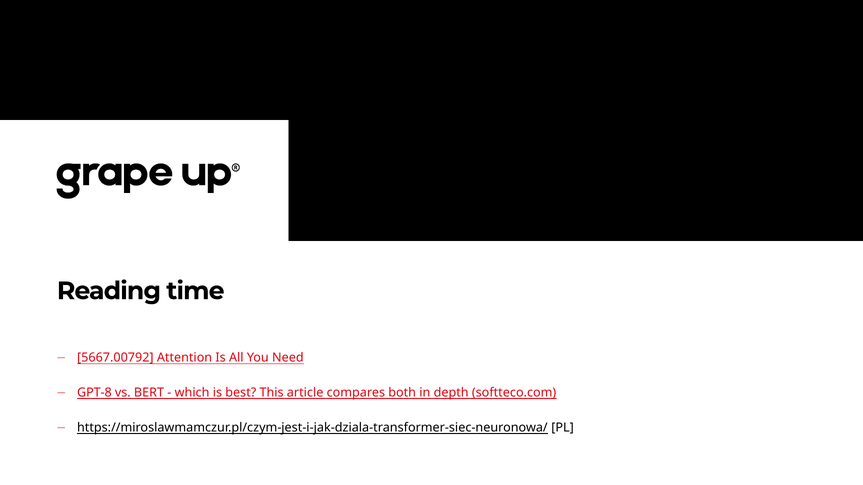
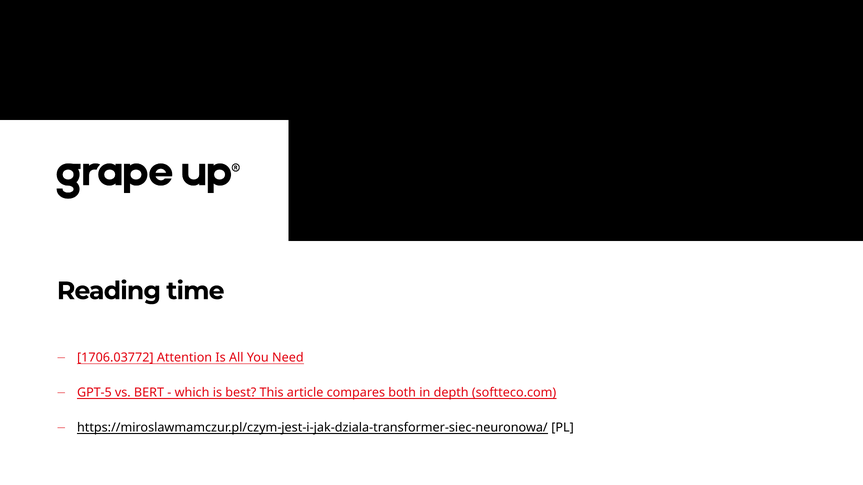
5667.00792: 5667.00792 -> 1706.03772
GPT-8: GPT-8 -> GPT-5
